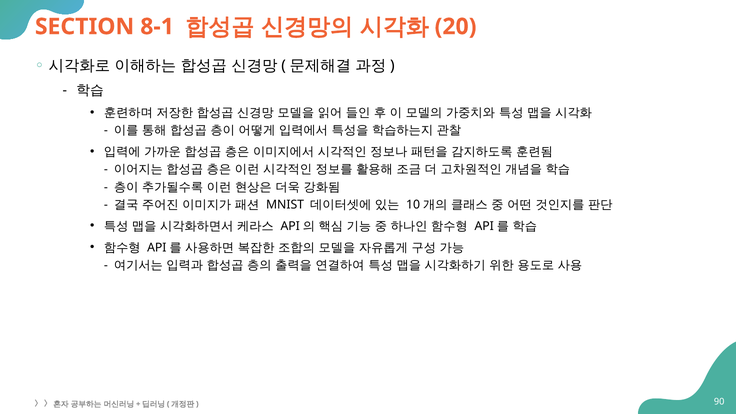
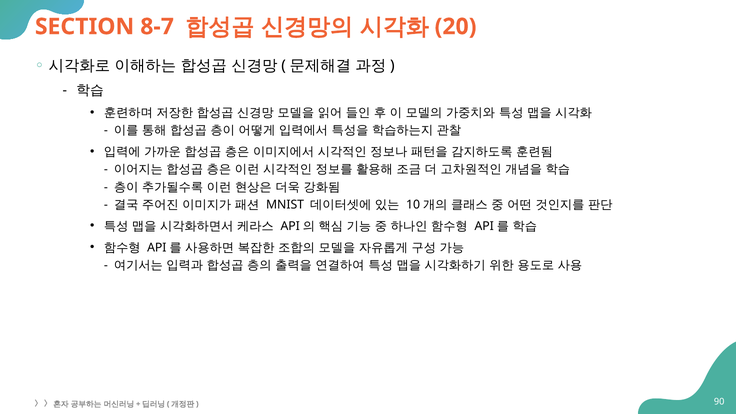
8-1: 8-1 -> 8-7
